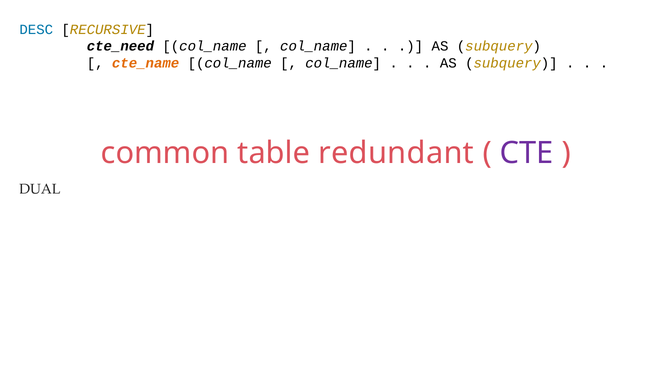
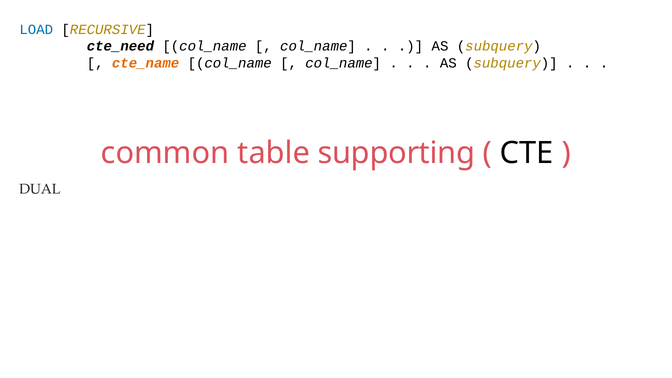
DESC: DESC -> LOAD
redundant: redundant -> supporting
CTE colour: purple -> black
